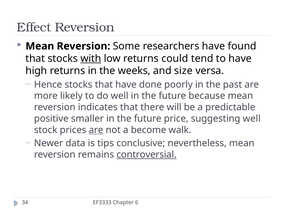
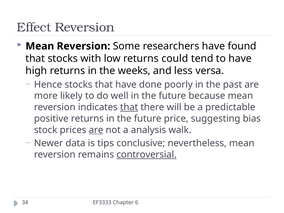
with underline: present -> none
size: size -> less
that at (129, 107) underline: none -> present
positive smaller: smaller -> returns
suggesting well: well -> bias
become: become -> analysis
